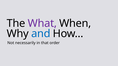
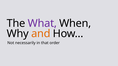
and colour: blue -> orange
